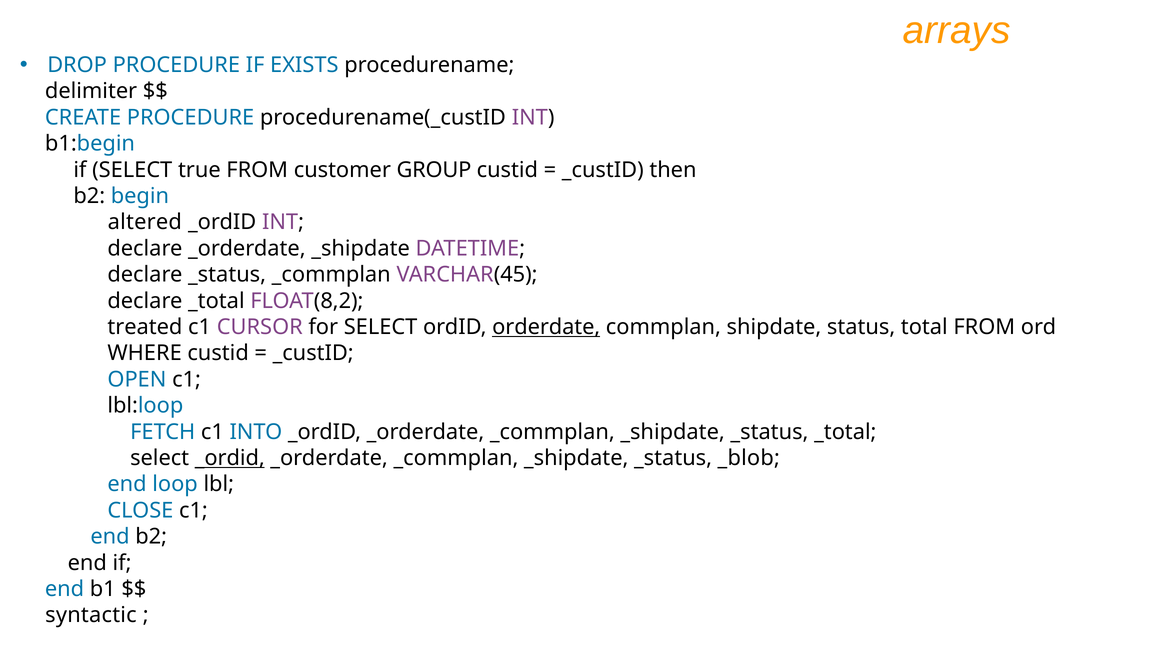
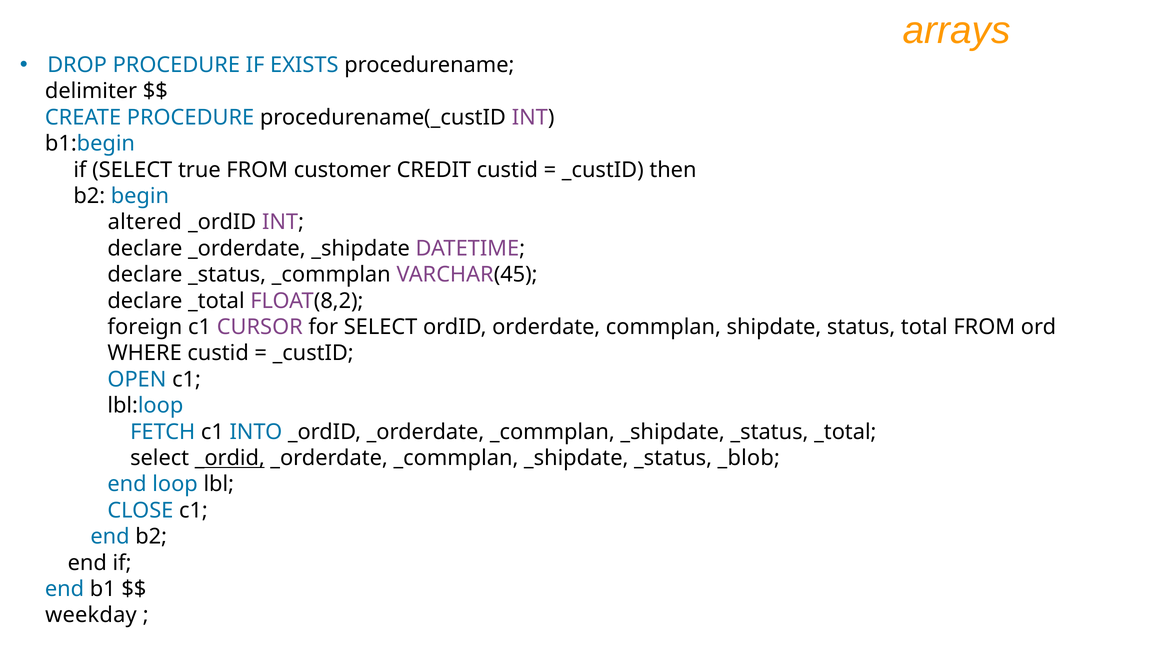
GROUP: GROUP -> CREDIT
treated: treated -> foreign
orderdate underline: present -> none
syntactic: syntactic -> weekday
